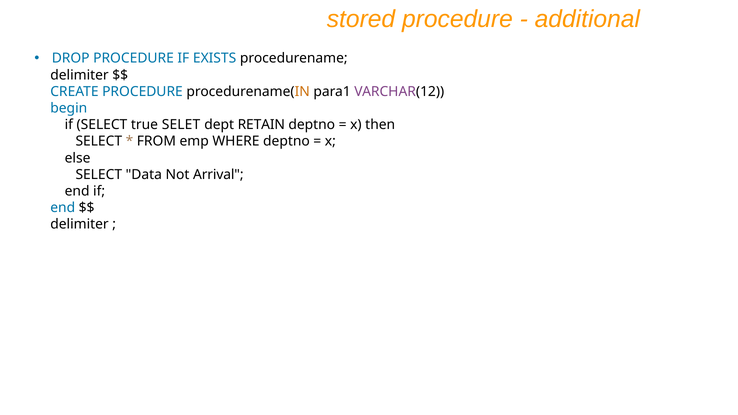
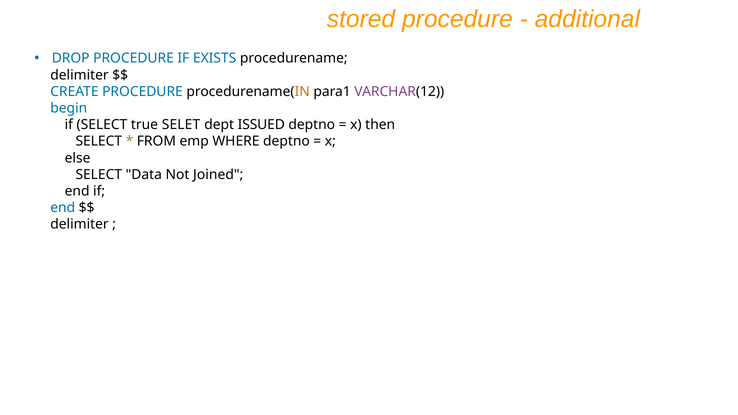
RETAIN: RETAIN -> ISSUED
Arrival: Arrival -> Joined
